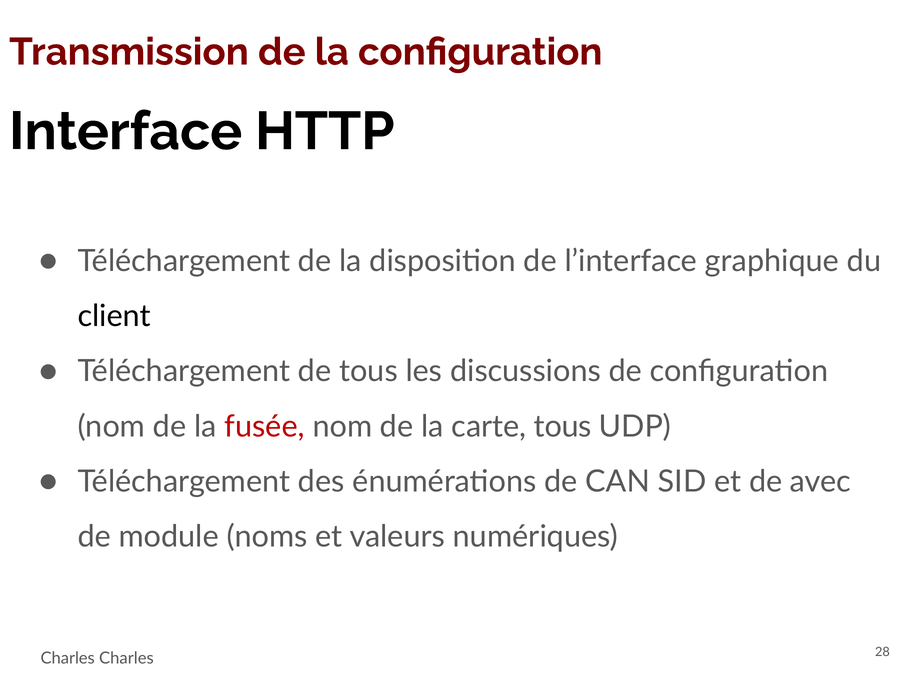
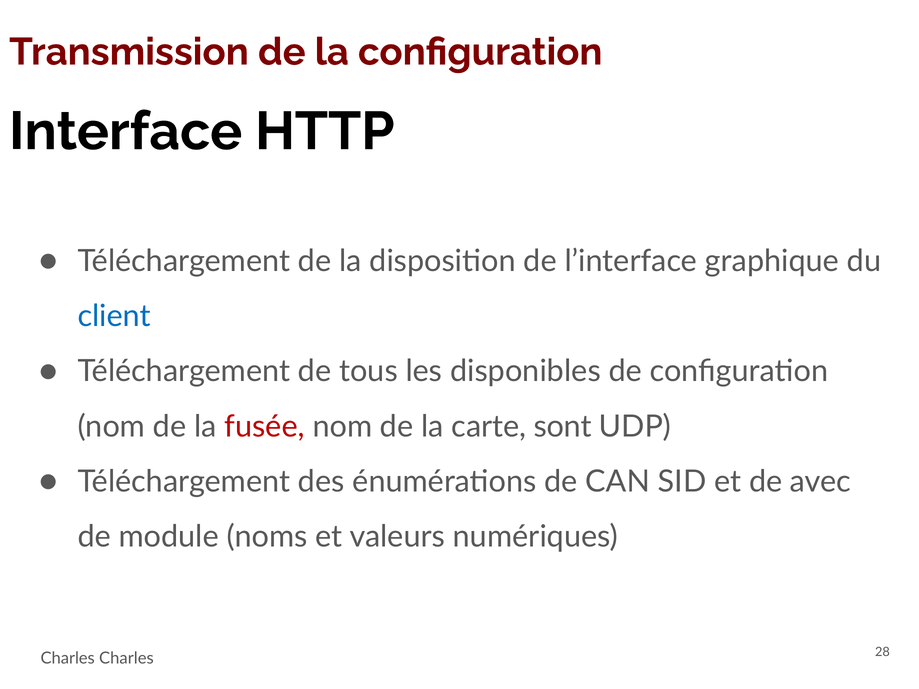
client colour: black -> blue
discussions: discussions -> disponibles
carte tous: tous -> sont
